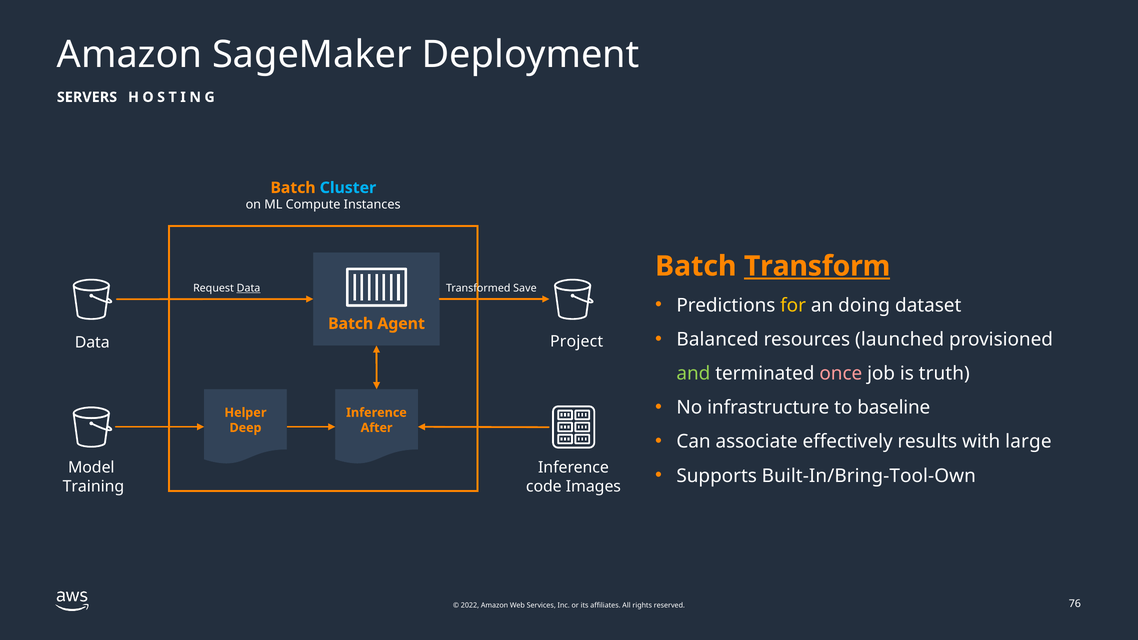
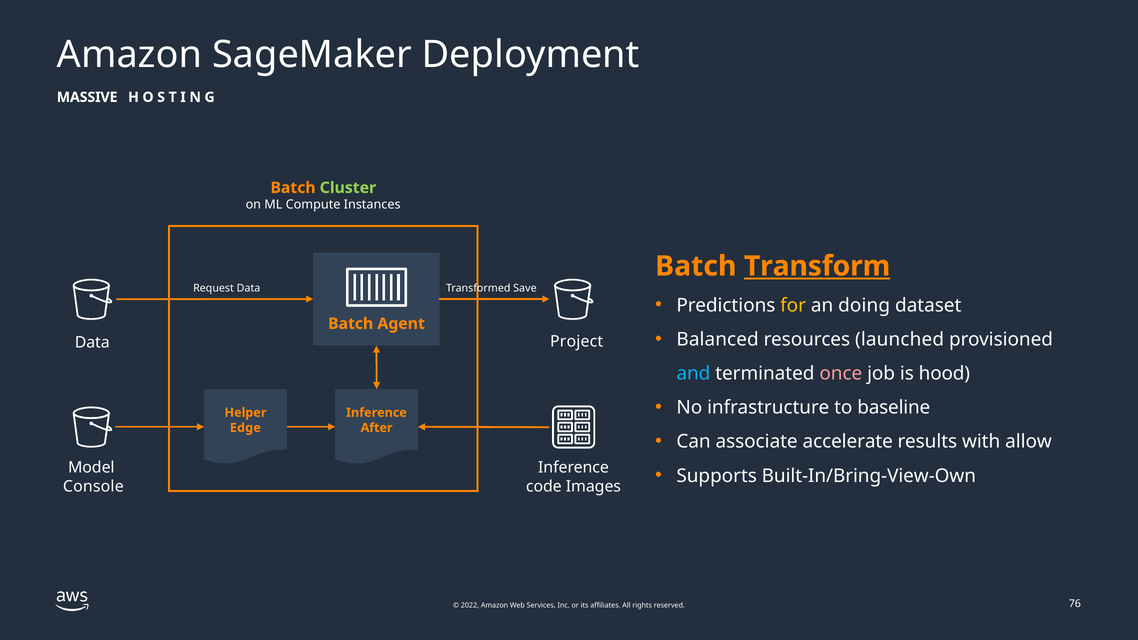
SERVERS: SERVERS -> MASSIVE
Cluster colour: light blue -> light green
Data at (249, 288) underline: present -> none
and colour: light green -> light blue
truth: truth -> hood
Deep: Deep -> Edge
effectively: effectively -> accelerate
large: large -> allow
Built-In/Bring-Tool-Own: Built-In/Bring-Tool-Own -> Built-In/Bring-View-Own
Training: Training -> Console
